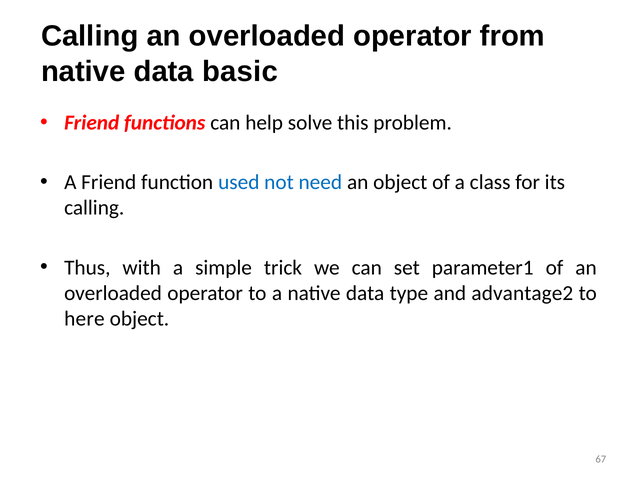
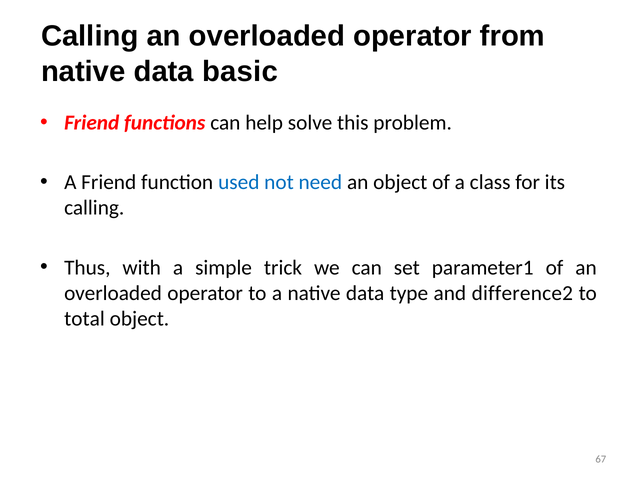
advantage2: advantage2 -> difference2
here: here -> total
